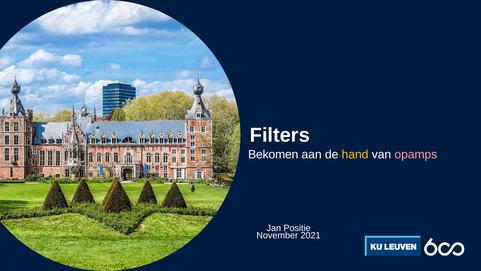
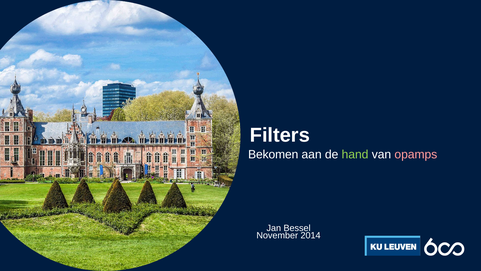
hand colour: yellow -> light green
Positie: Positie -> Bessel
2021: 2021 -> 2014
